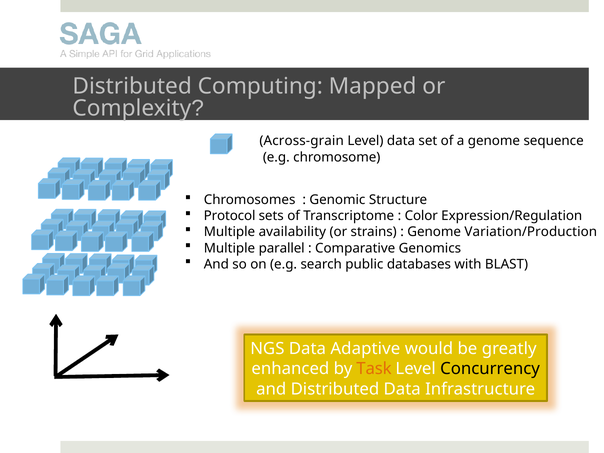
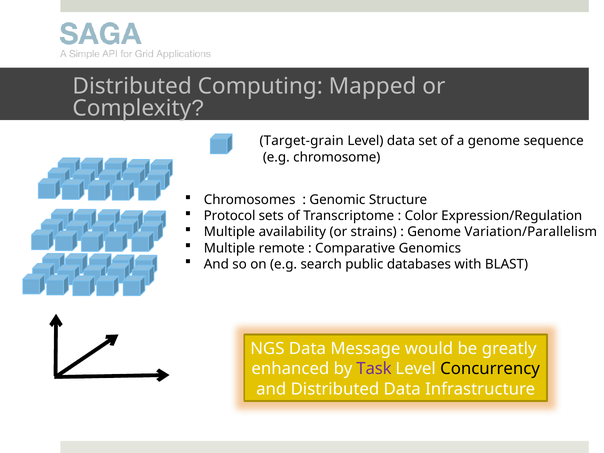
Across-grain: Across-grain -> Target-grain
Variation/Production: Variation/Production -> Variation/Parallelism
parallel: parallel -> remote
Adaptive: Adaptive -> Message
Task colour: orange -> purple
